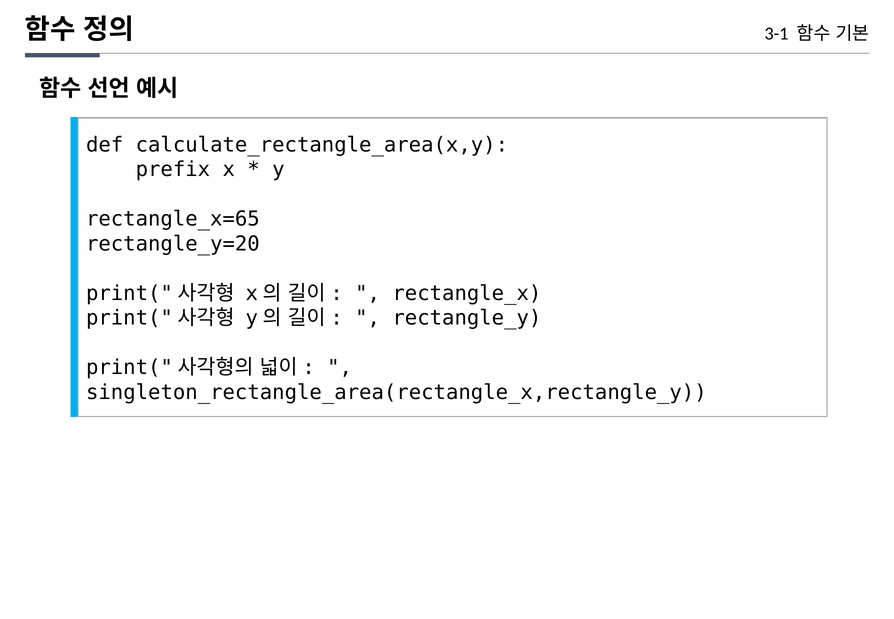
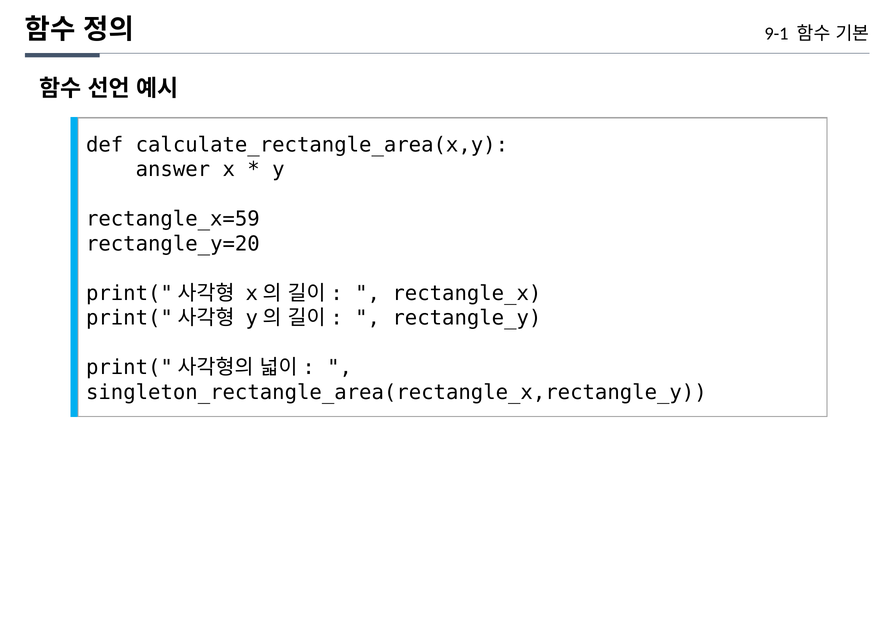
3-1: 3-1 -> 9-1
prefix: prefix -> answer
rectangle_x=65: rectangle_x=65 -> rectangle_x=59
